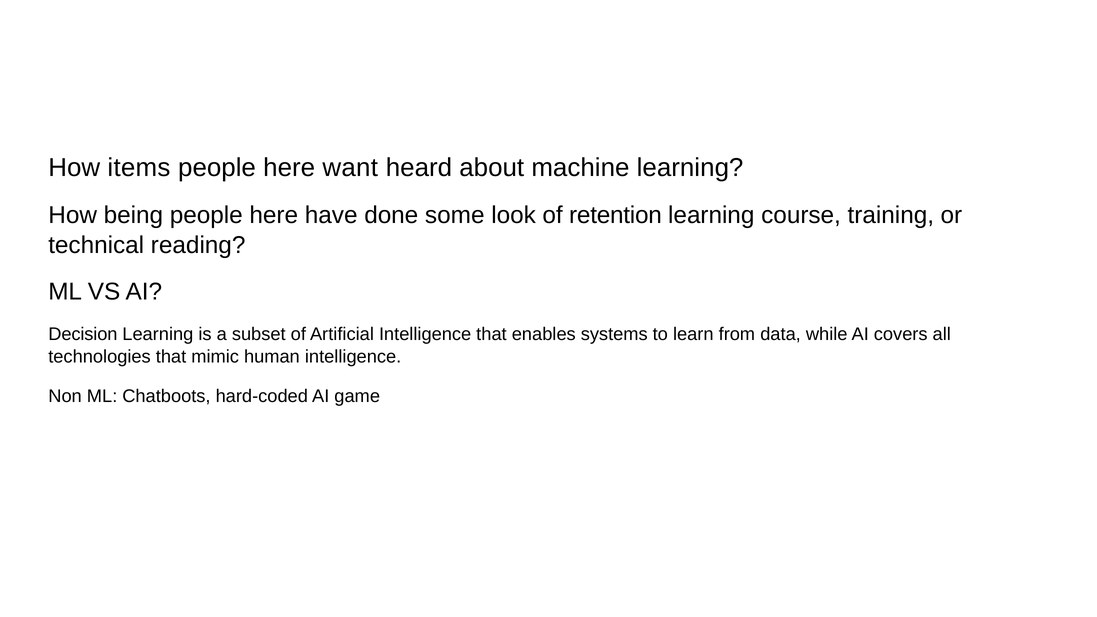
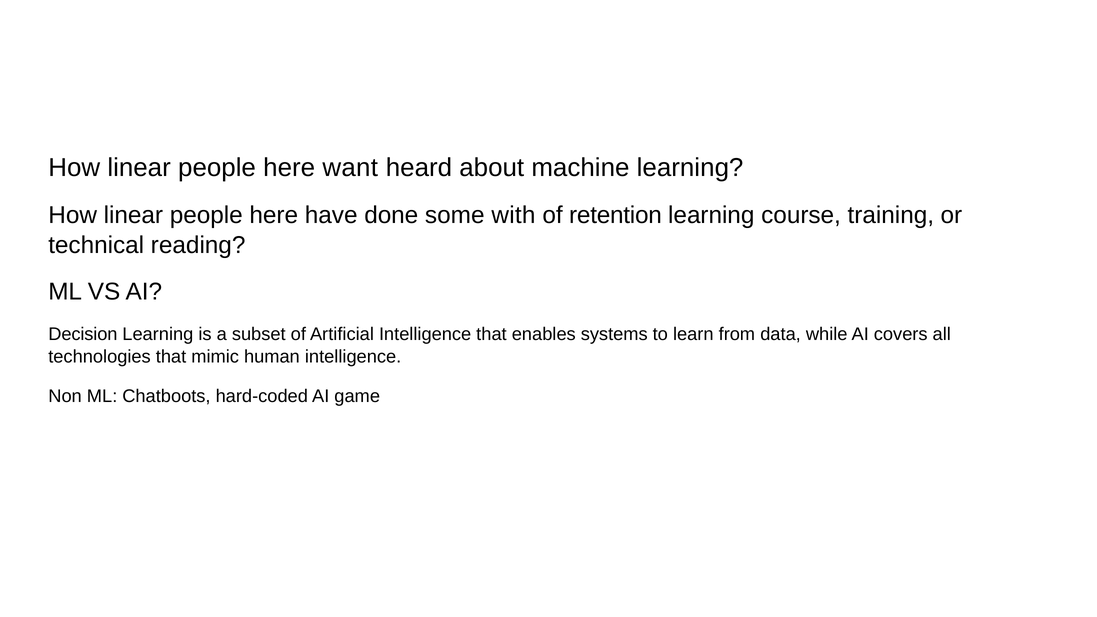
items at (139, 168): items -> linear
being at (133, 215): being -> linear
look: look -> with
